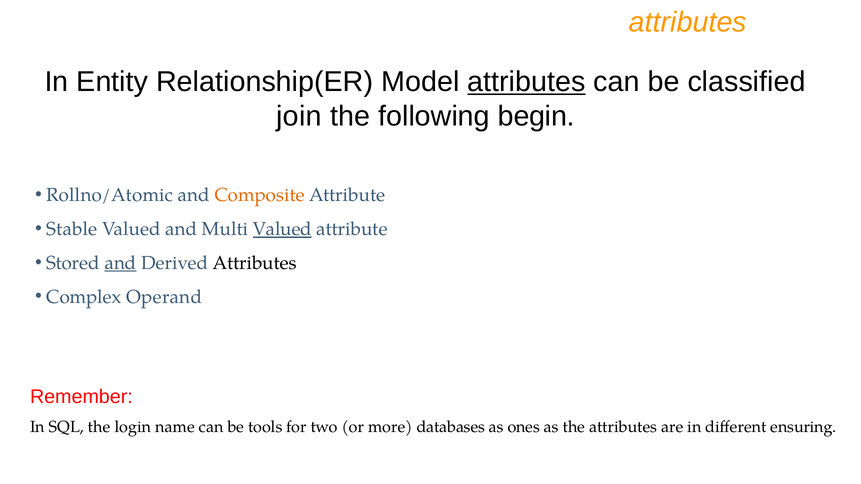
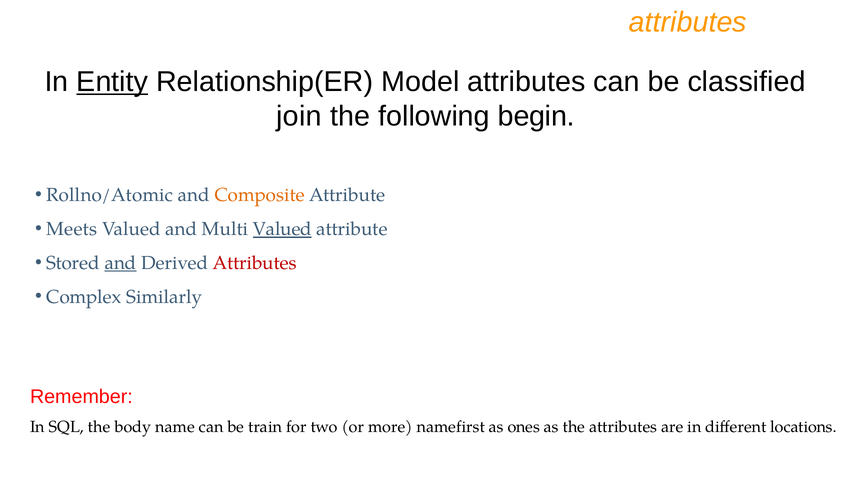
Entity underline: none -> present
attributes at (526, 82) underline: present -> none
Stable: Stable -> Meets
Attributes at (255, 263) colour: black -> red
Operand: Operand -> Similarly
login: login -> body
tools: tools -> train
databases: databases -> namefirst
ensuring: ensuring -> locations
